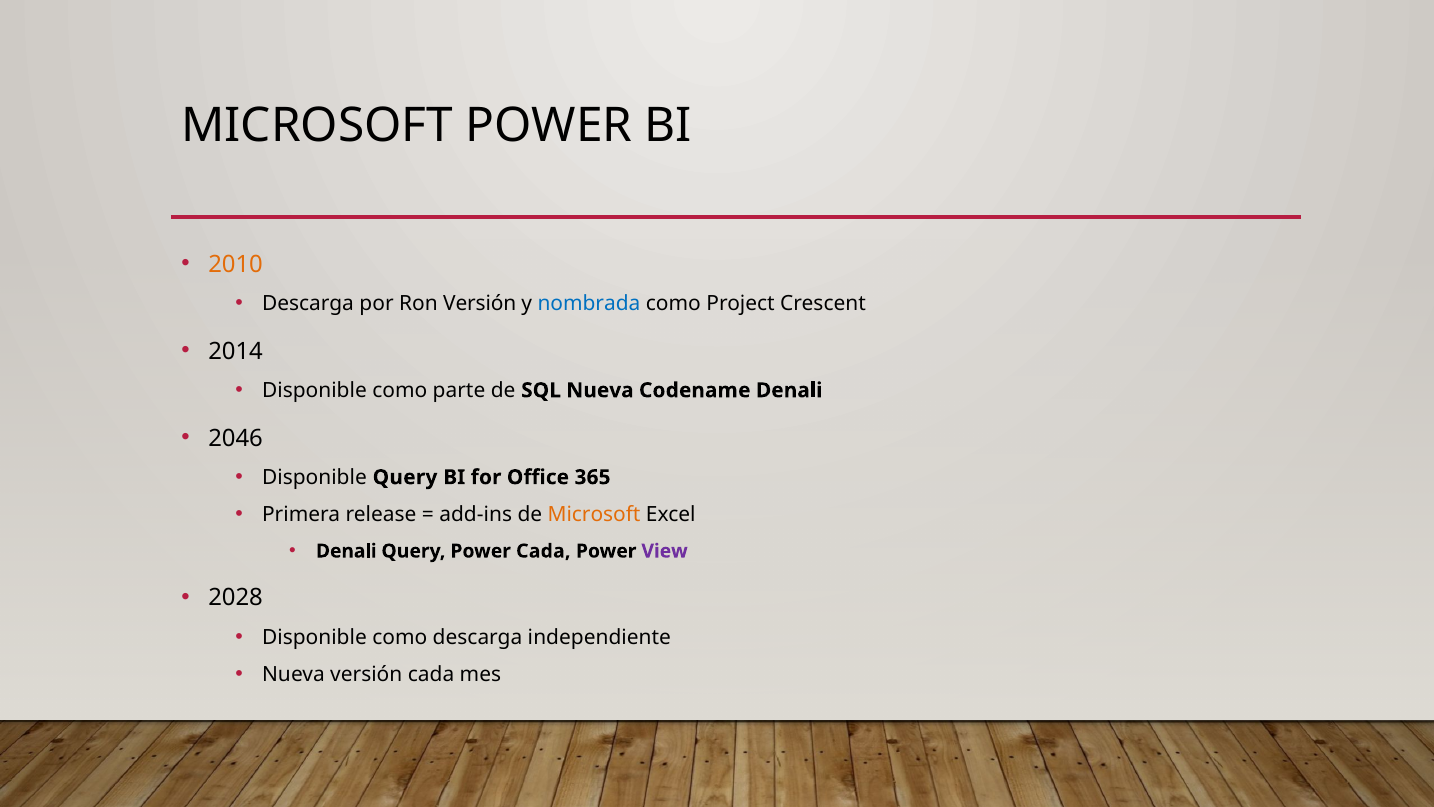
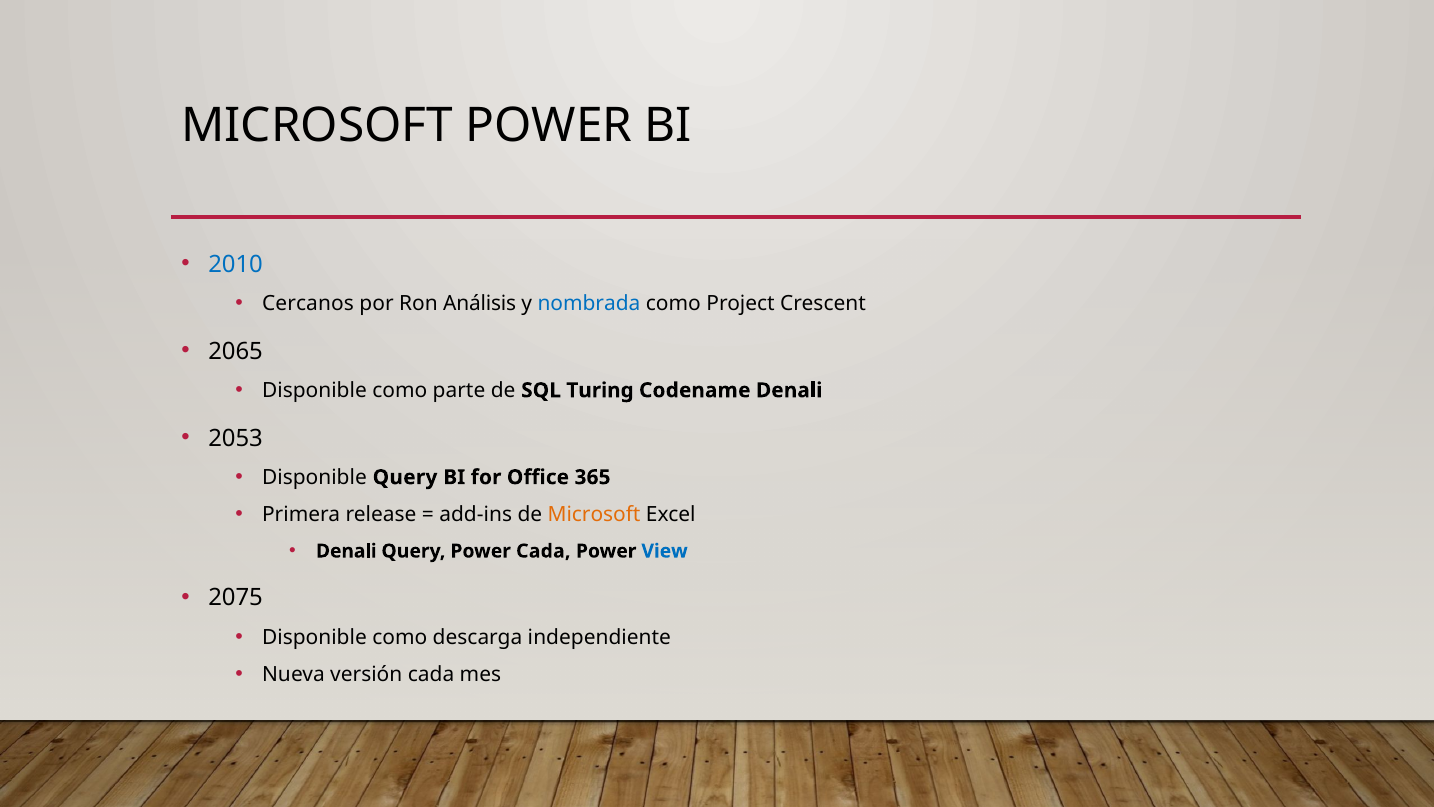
2010 colour: orange -> blue
Descarga at (308, 303): Descarga -> Cercanos
Ron Versión: Versión -> Análisis
2014: 2014 -> 2065
SQL Nueva: Nueva -> Turing
2046: 2046 -> 2053
View colour: purple -> blue
2028: 2028 -> 2075
